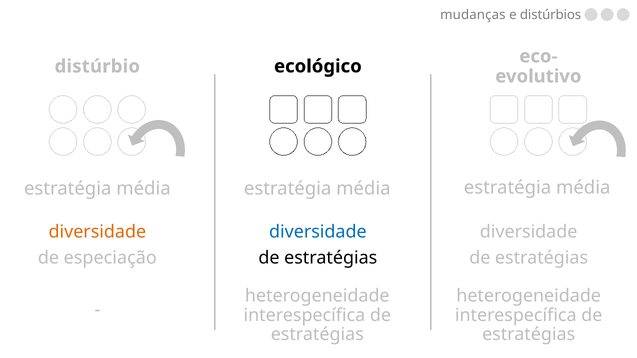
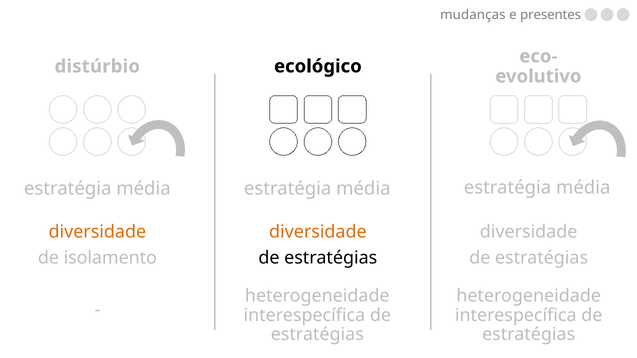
distúrbios: distúrbios -> presentes
diversidade at (318, 232) colour: blue -> orange
especiação: especiação -> isolamento
